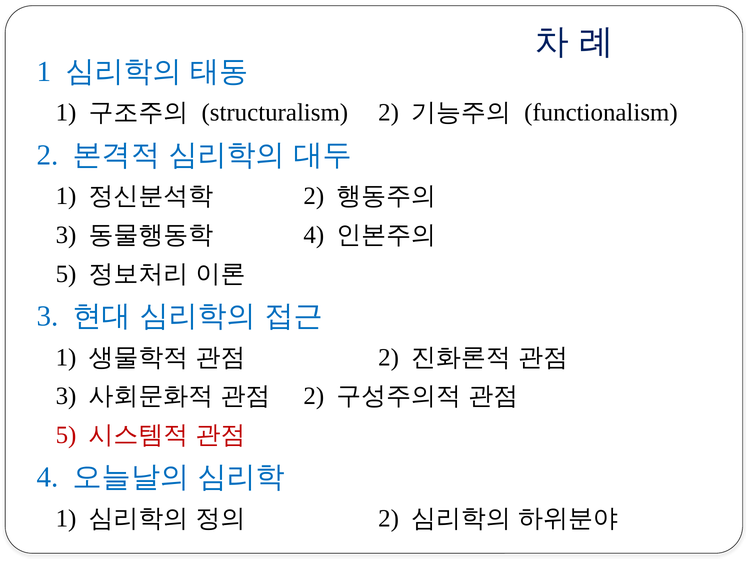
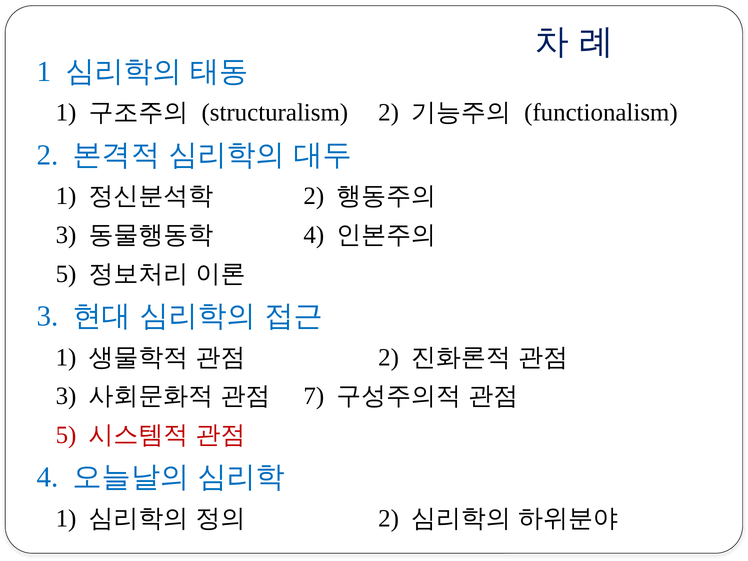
2 at (314, 396): 2 -> 7
